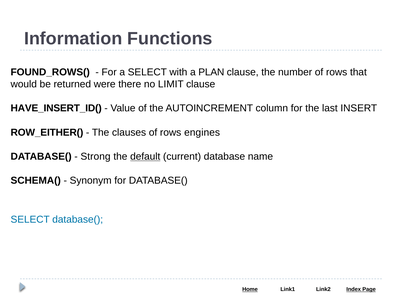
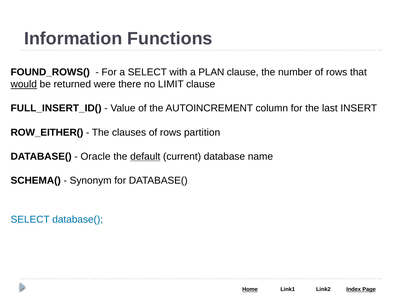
would underline: none -> present
HAVE_INSERT_ID(: HAVE_INSERT_ID( -> FULL_INSERT_ID(
engines: engines -> partition
Strong: Strong -> Oracle
